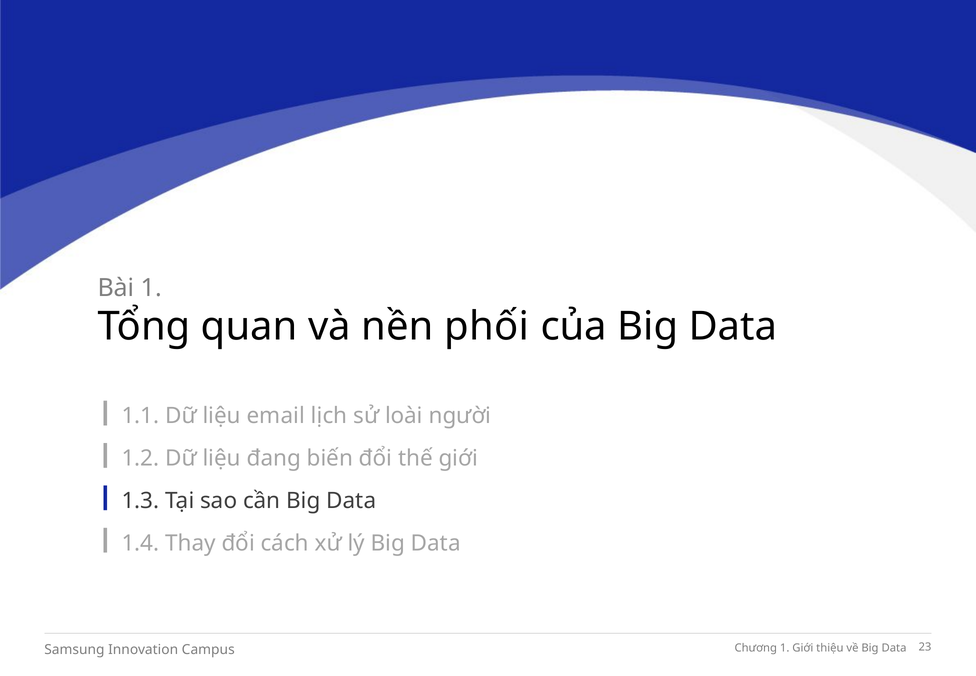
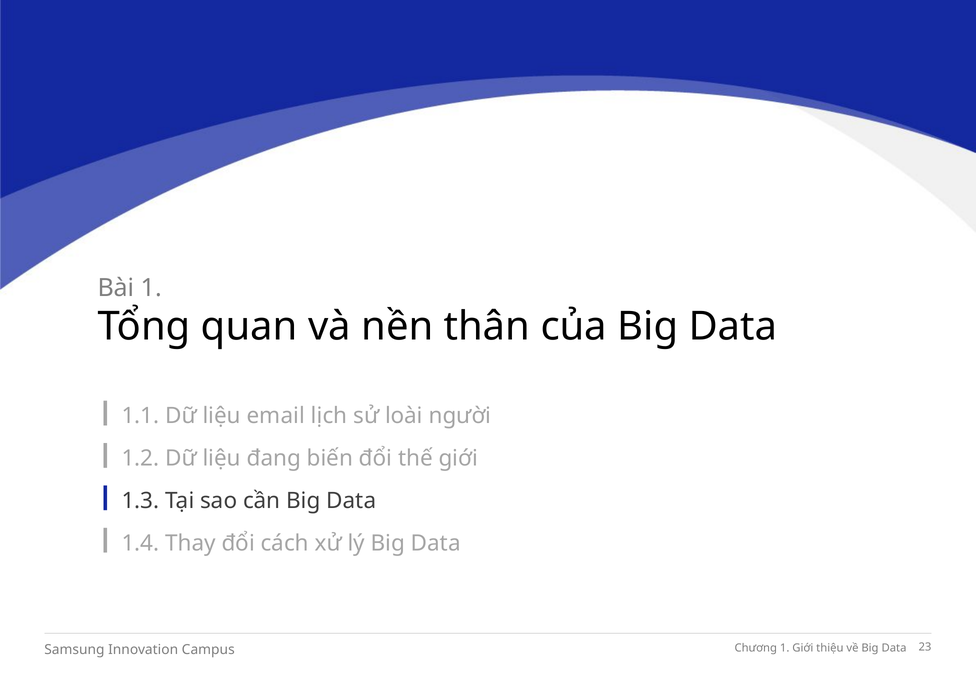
phối: phối -> thân
